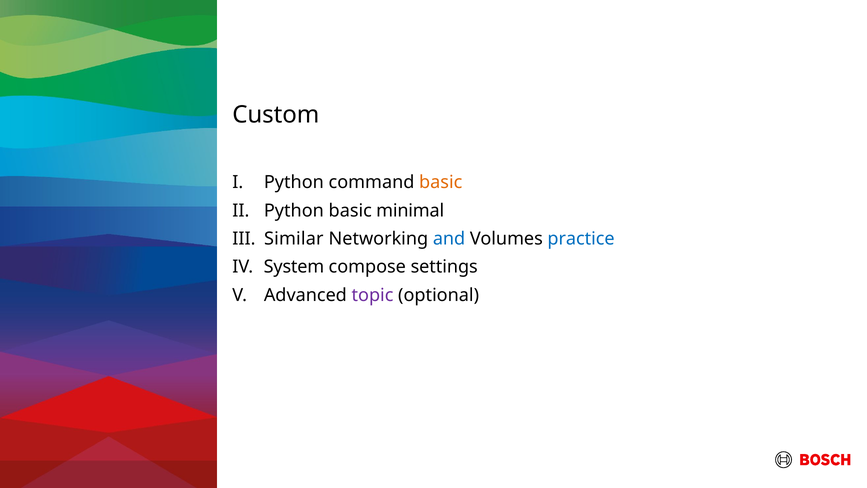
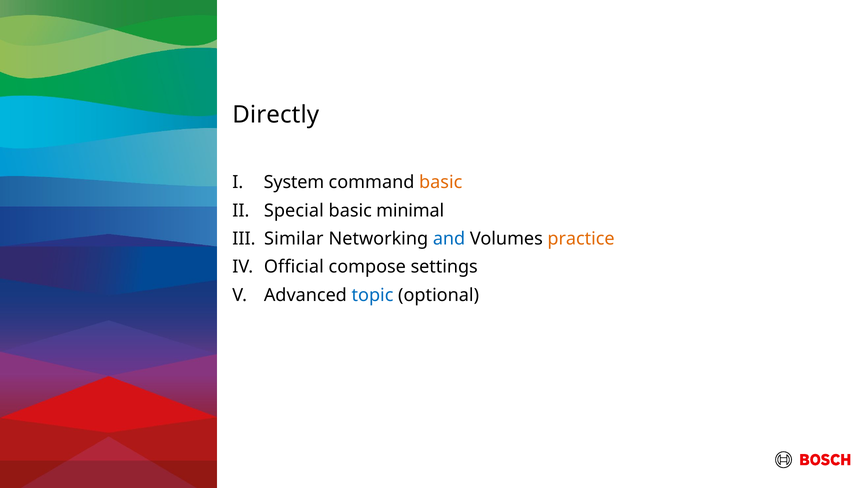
Custom: Custom -> Directly
Python at (294, 182): Python -> System
Python at (294, 210): Python -> Special
practice colour: blue -> orange
System: System -> Official
topic colour: purple -> blue
